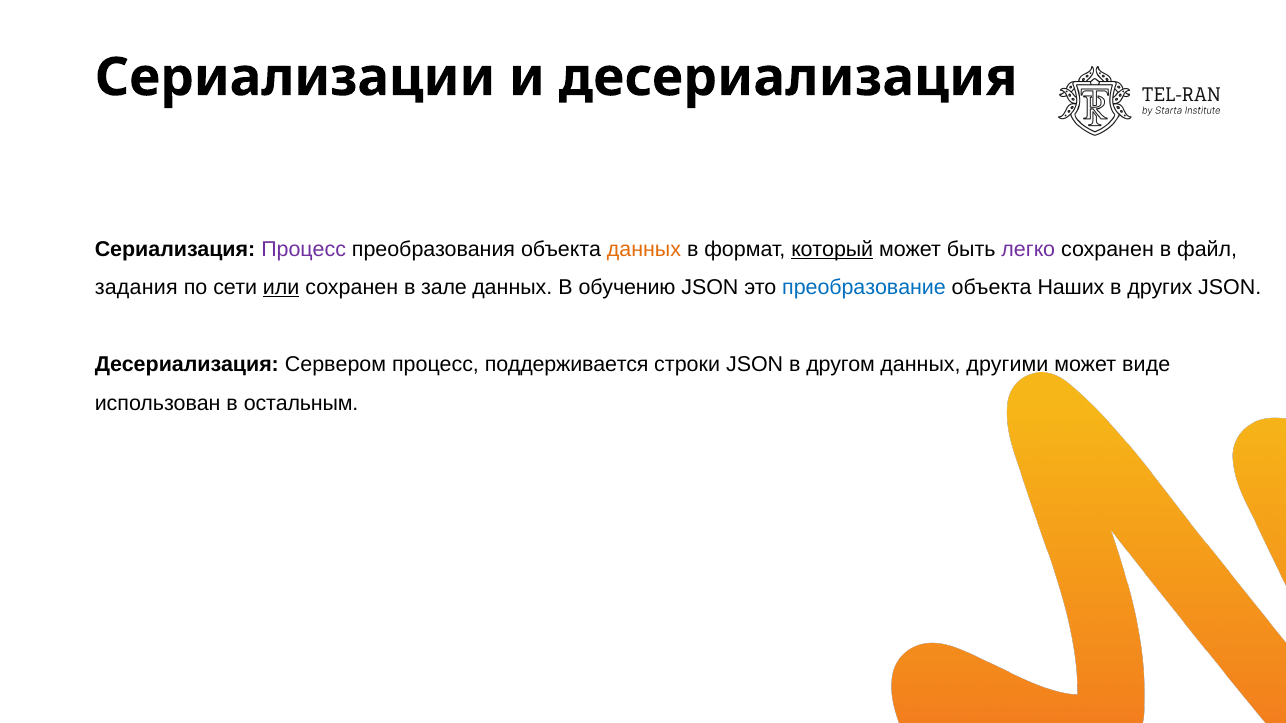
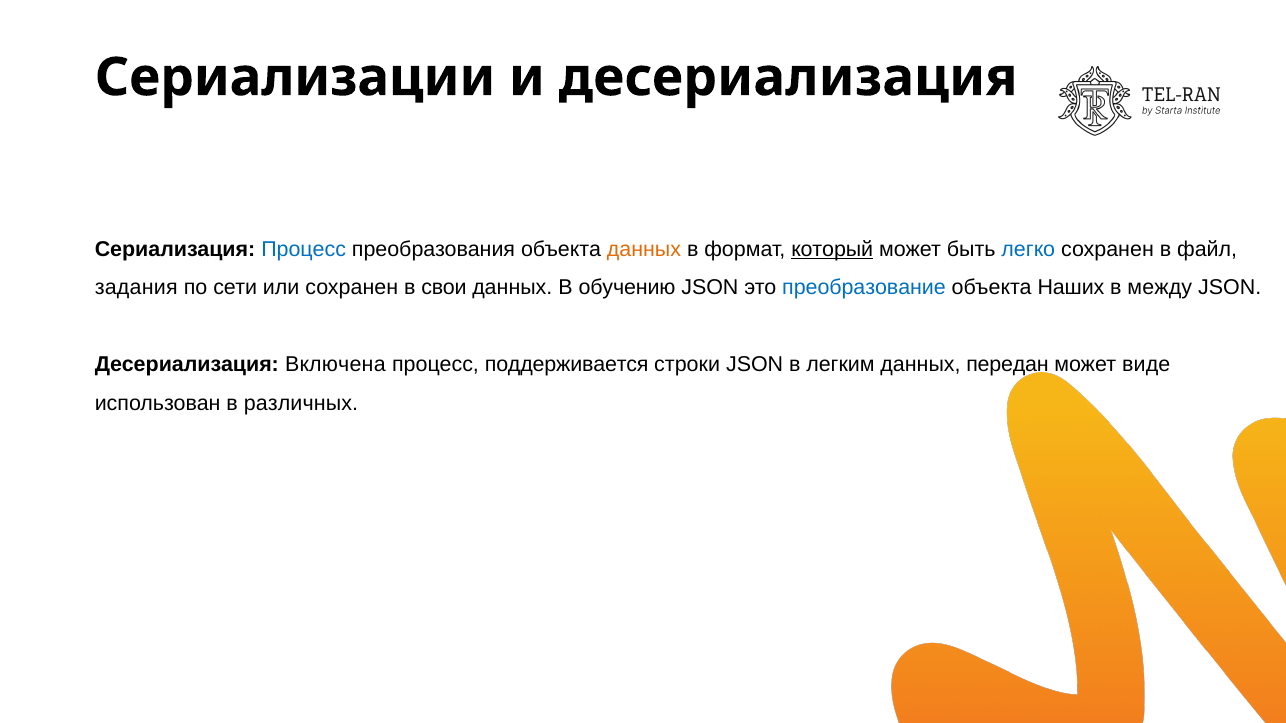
Процесс at (304, 249) colour: purple -> blue
легко colour: purple -> blue
или underline: present -> none
зале: зале -> свои
других: других -> между
Сервером: Сервером -> Включена
другом: другом -> легким
другими: другими -> передан
остальным: остальным -> различных
